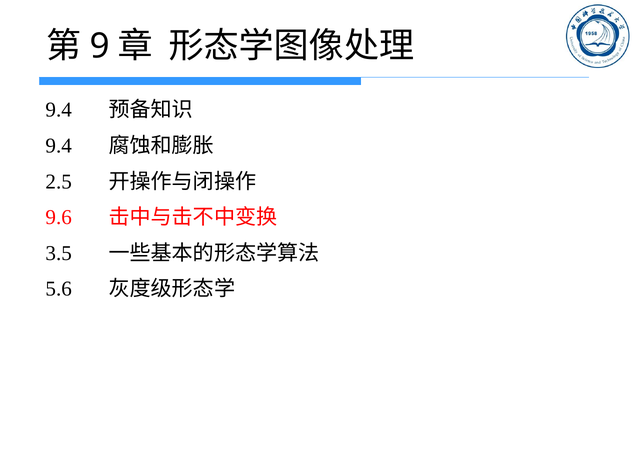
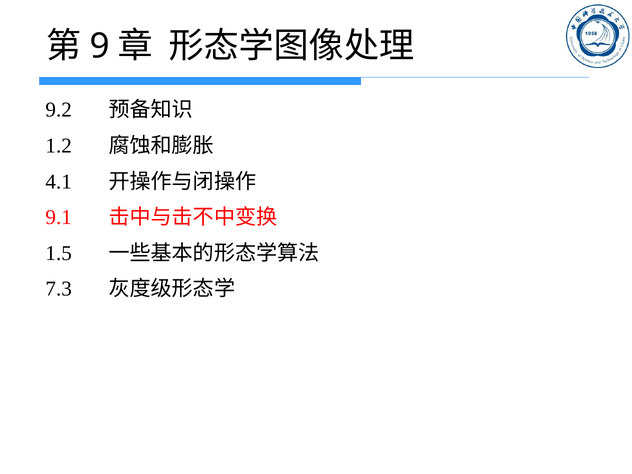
9.4 at (59, 110): 9.4 -> 9.2
9.4 at (59, 146): 9.4 -> 1.2
2.5: 2.5 -> 4.1
9.6: 9.6 -> 9.1
3.5: 3.5 -> 1.5
5.6: 5.6 -> 7.3
